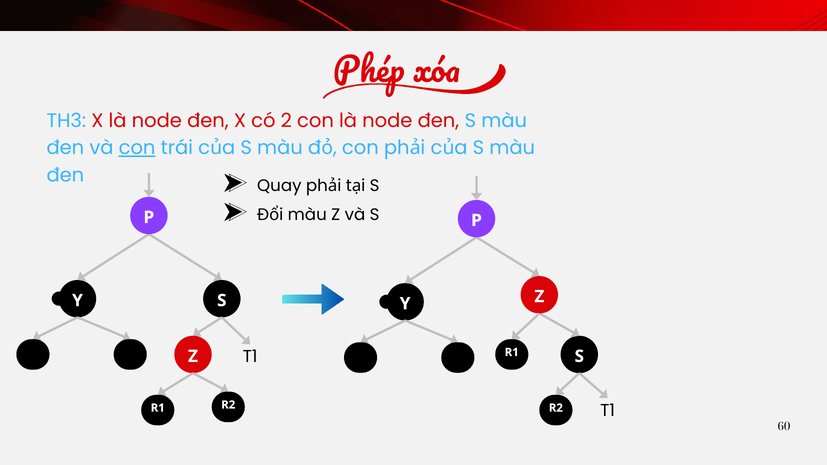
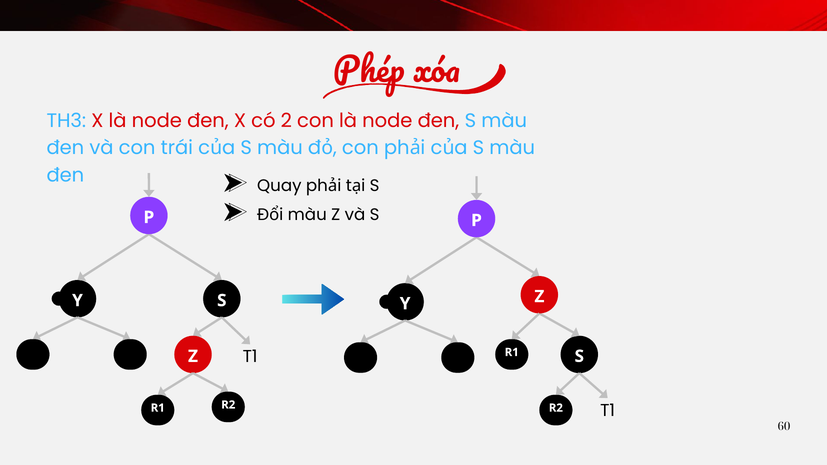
con at (137, 148) underline: present -> none
